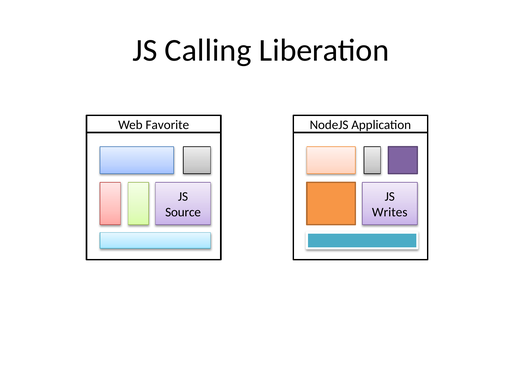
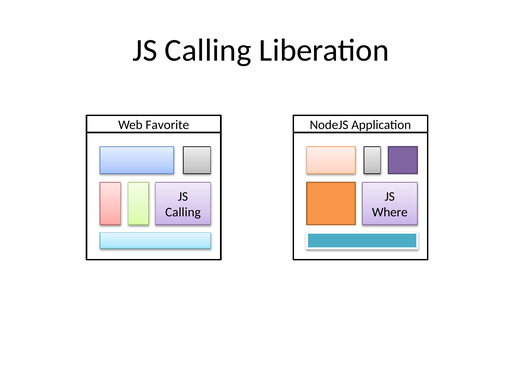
Source at (183, 213): Source -> Calling
Writes: Writes -> Where
